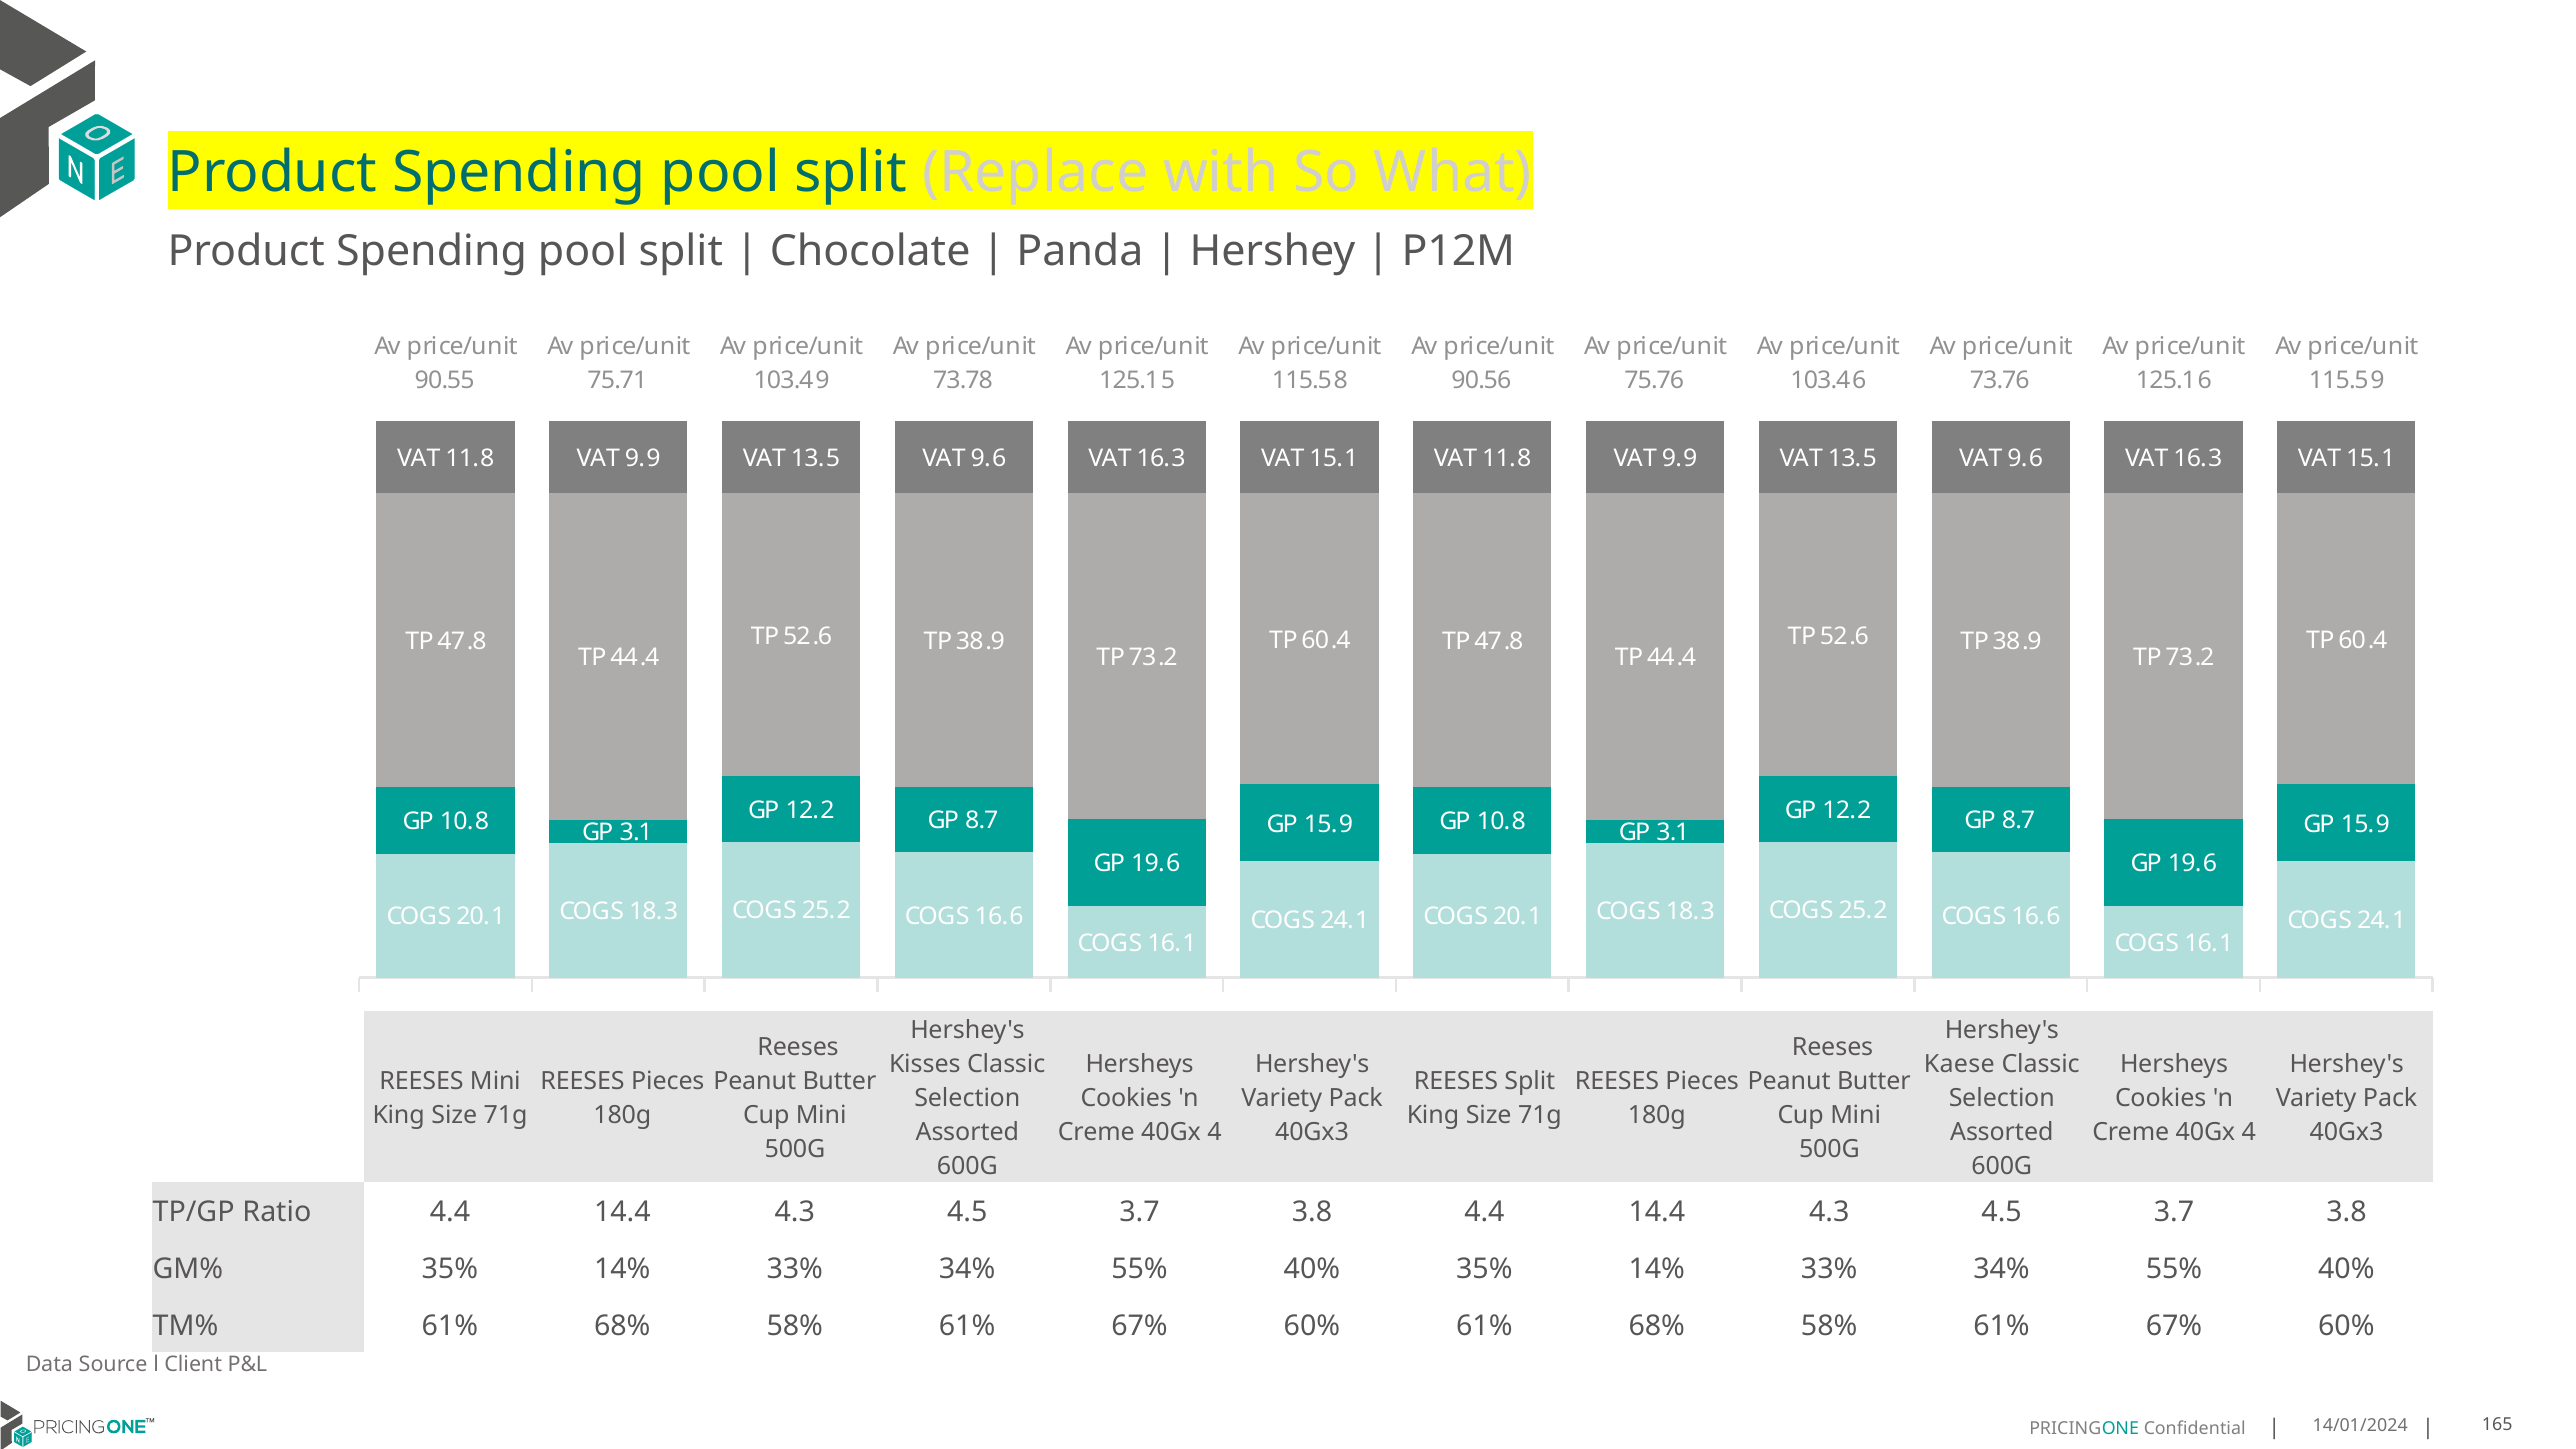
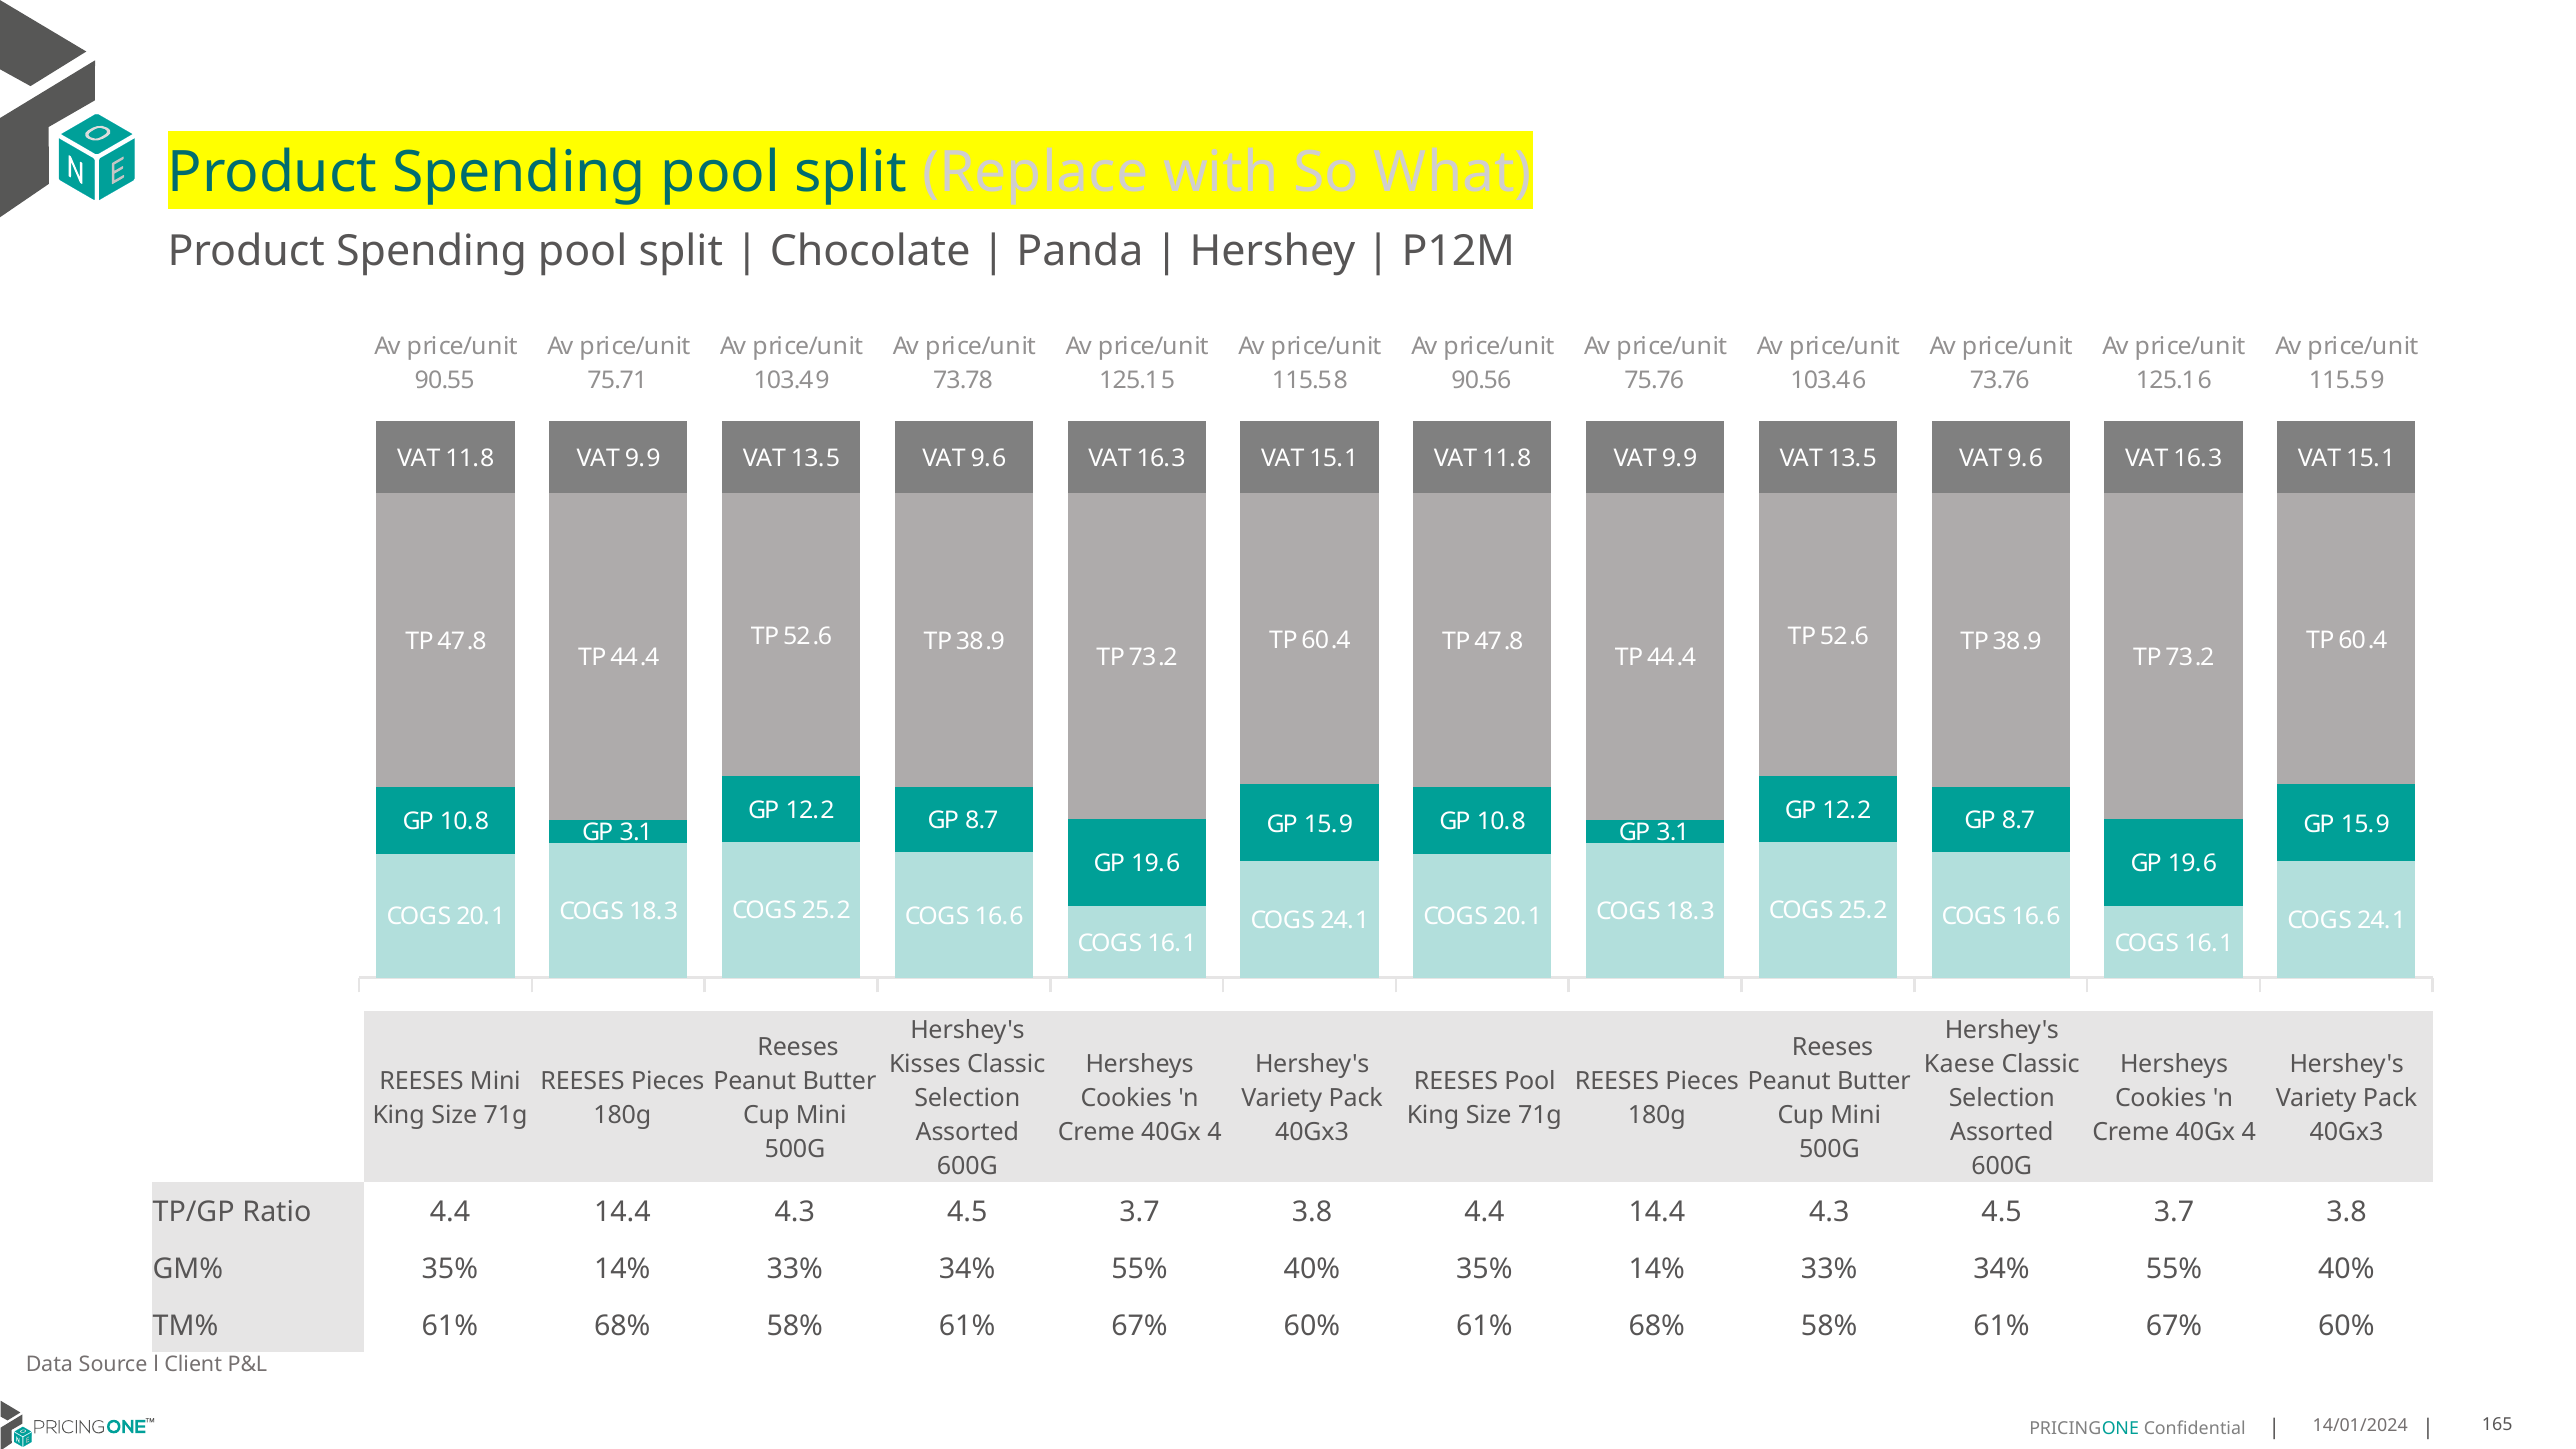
REESES Split: Split -> Pool
